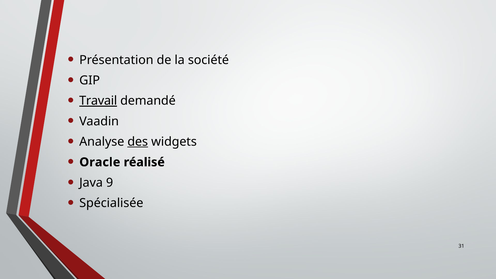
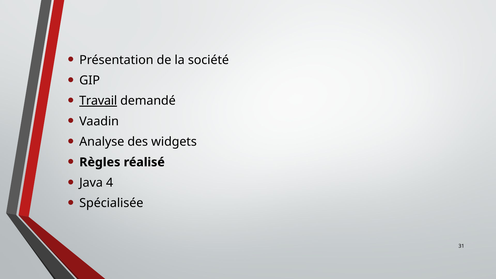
des underline: present -> none
Oracle: Oracle -> Règles
9: 9 -> 4
